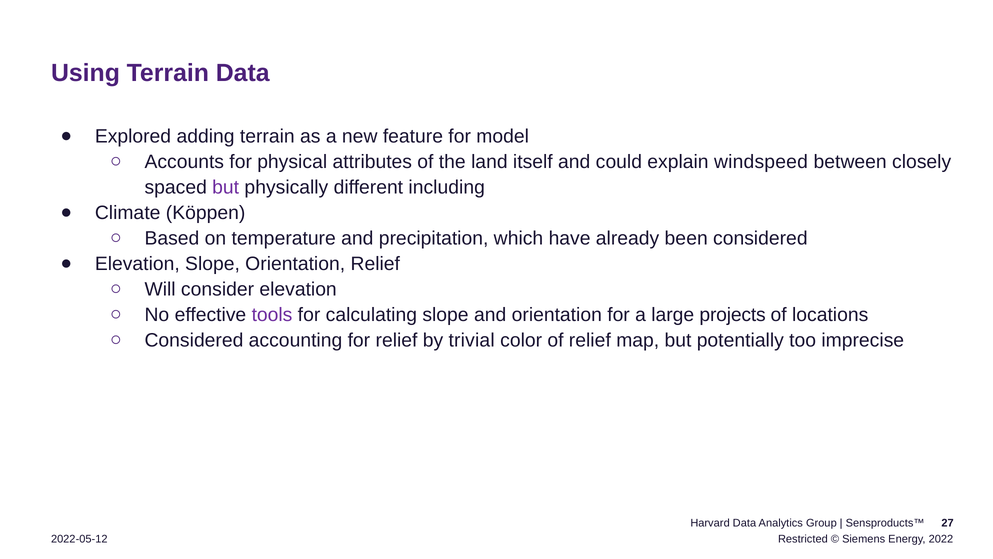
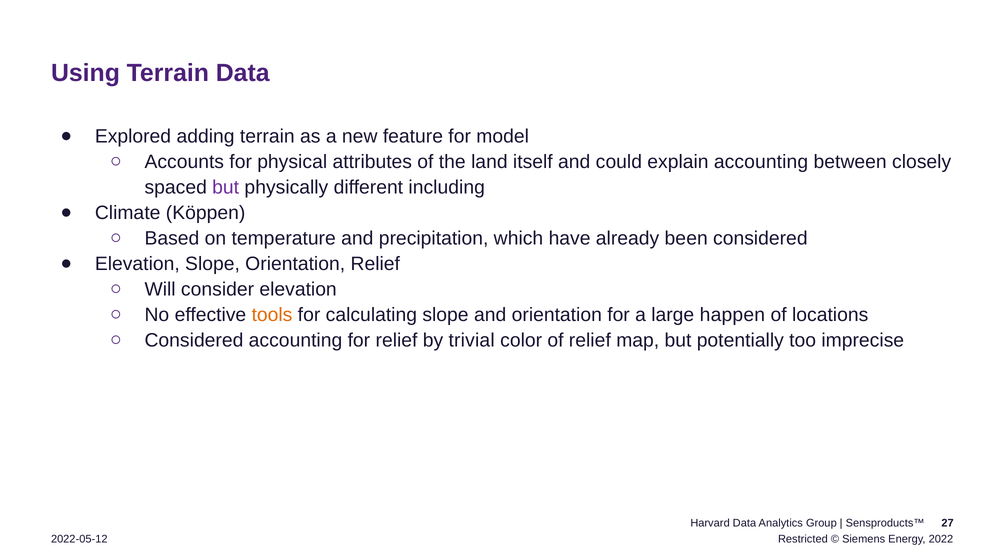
explain windspeed: windspeed -> accounting
tools colour: purple -> orange
projects: projects -> happen
